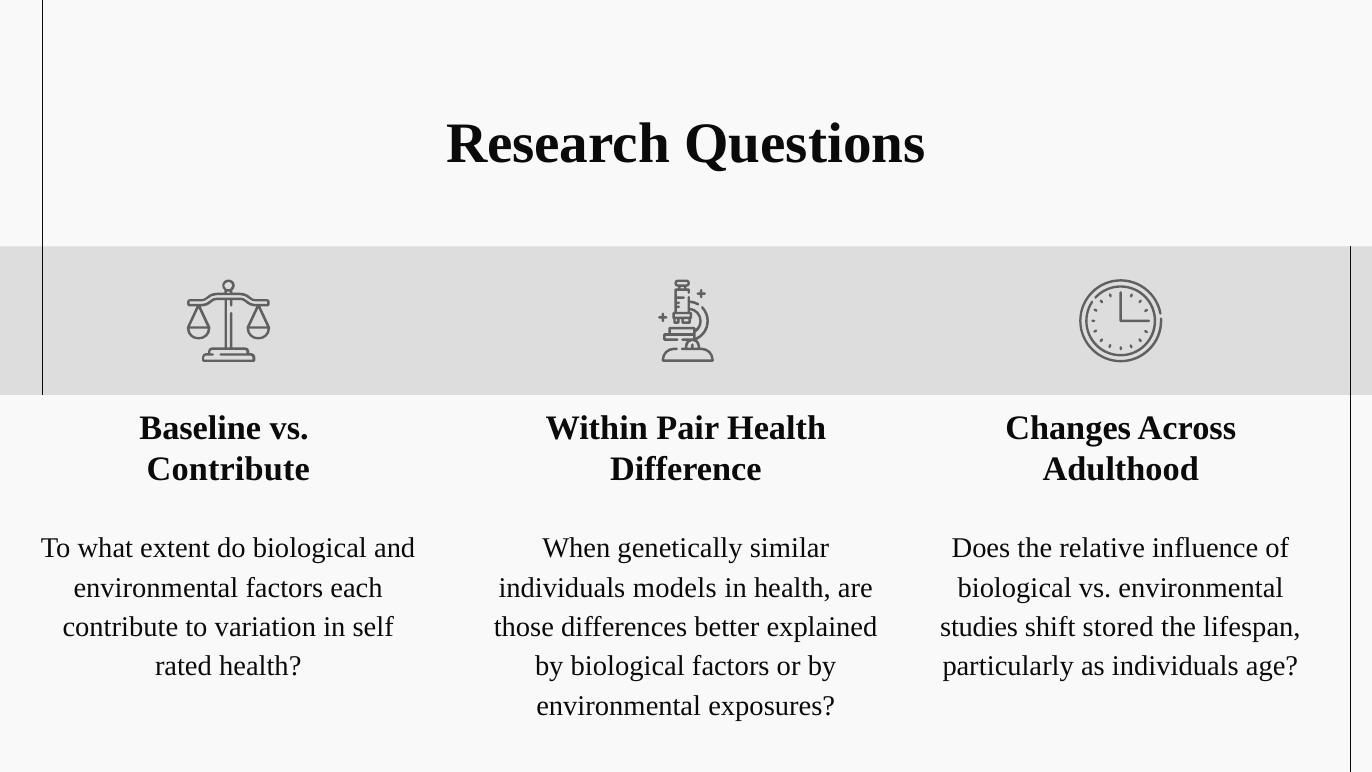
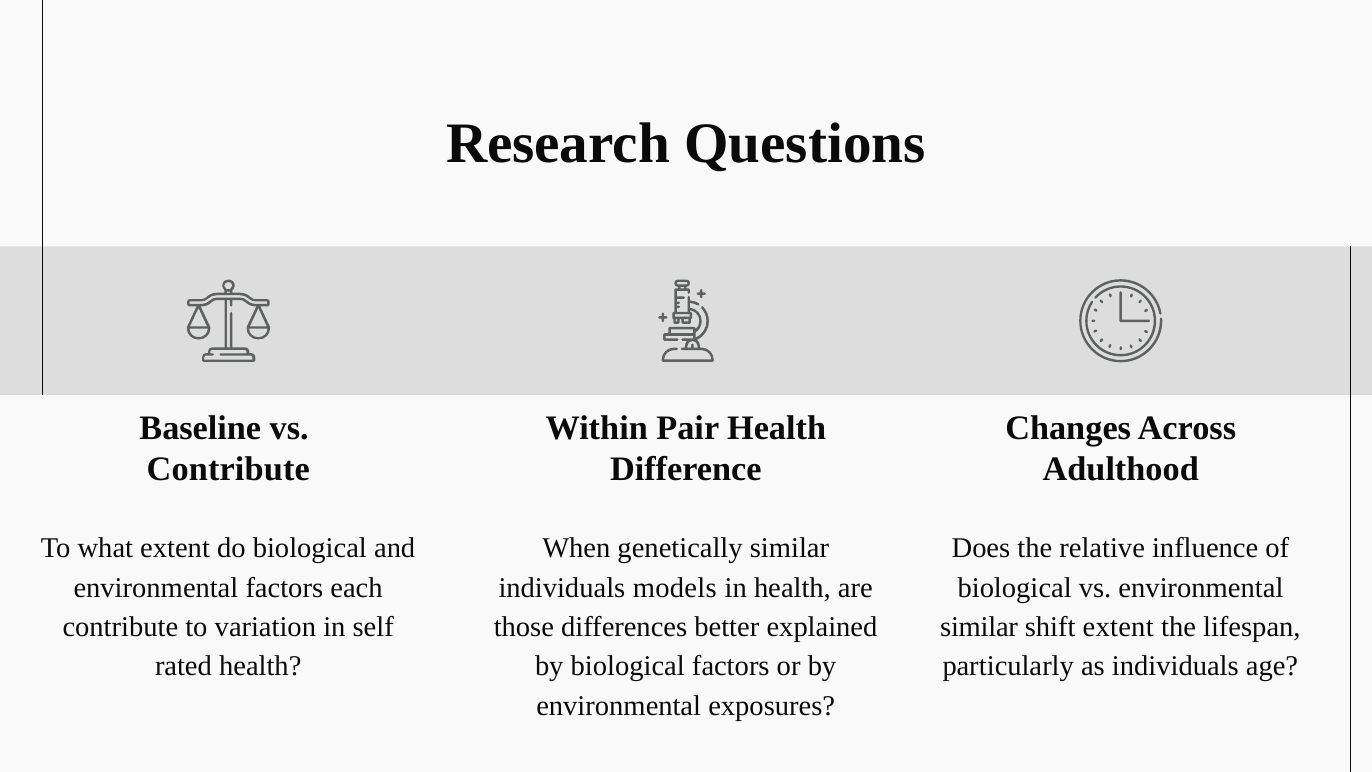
studies at (979, 627): studies -> similar
shift stored: stored -> extent
